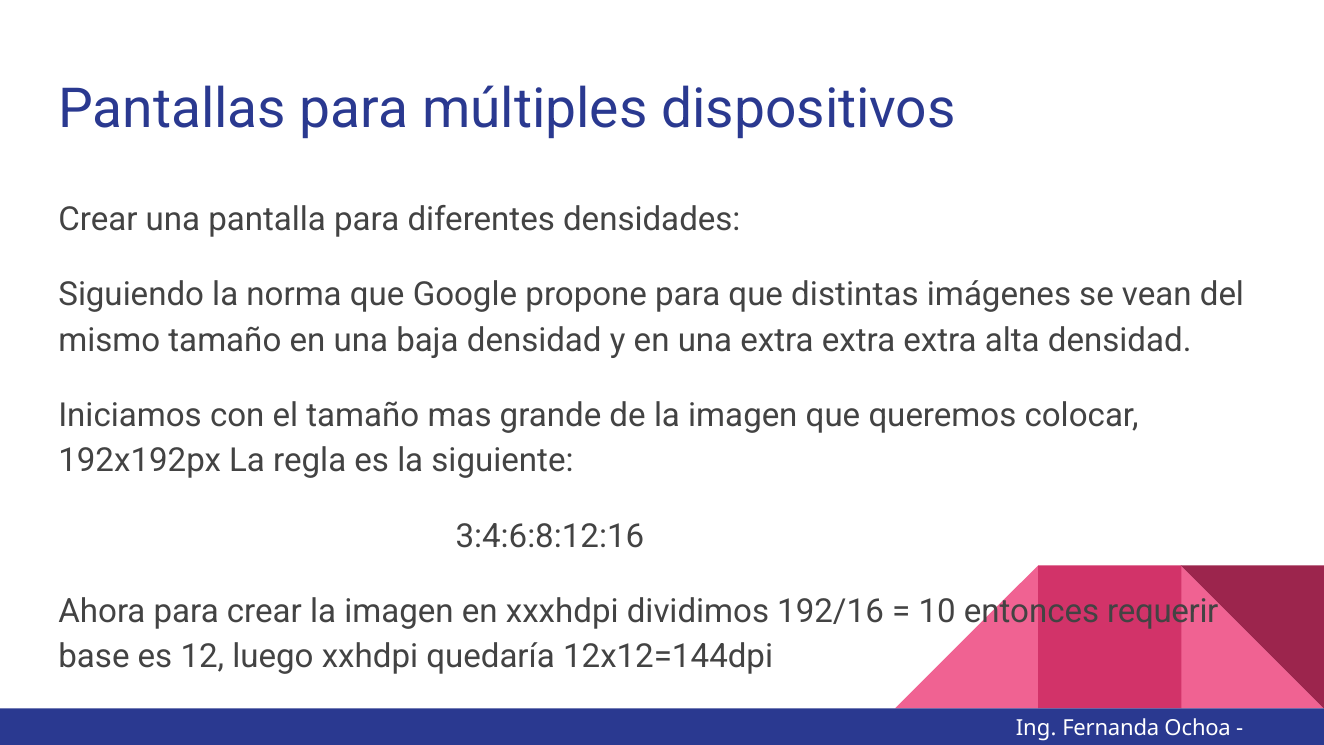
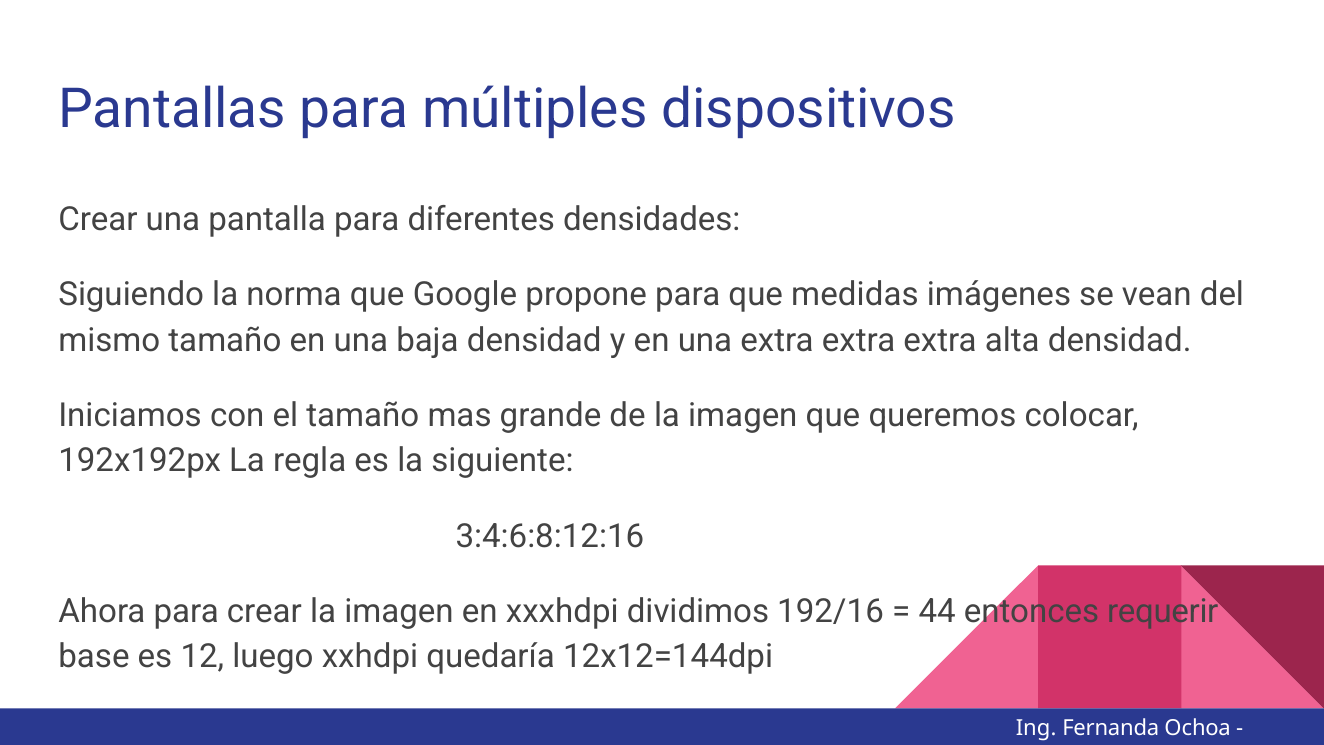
distintas: distintas -> medidas
10: 10 -> 44
